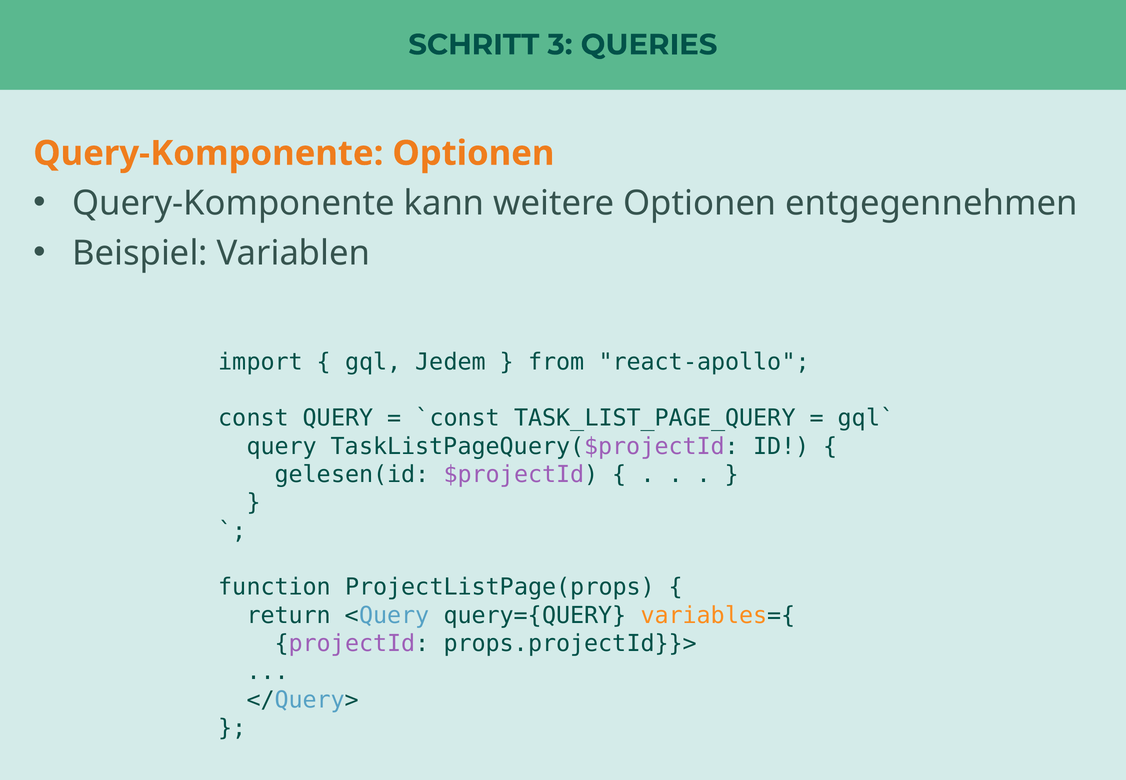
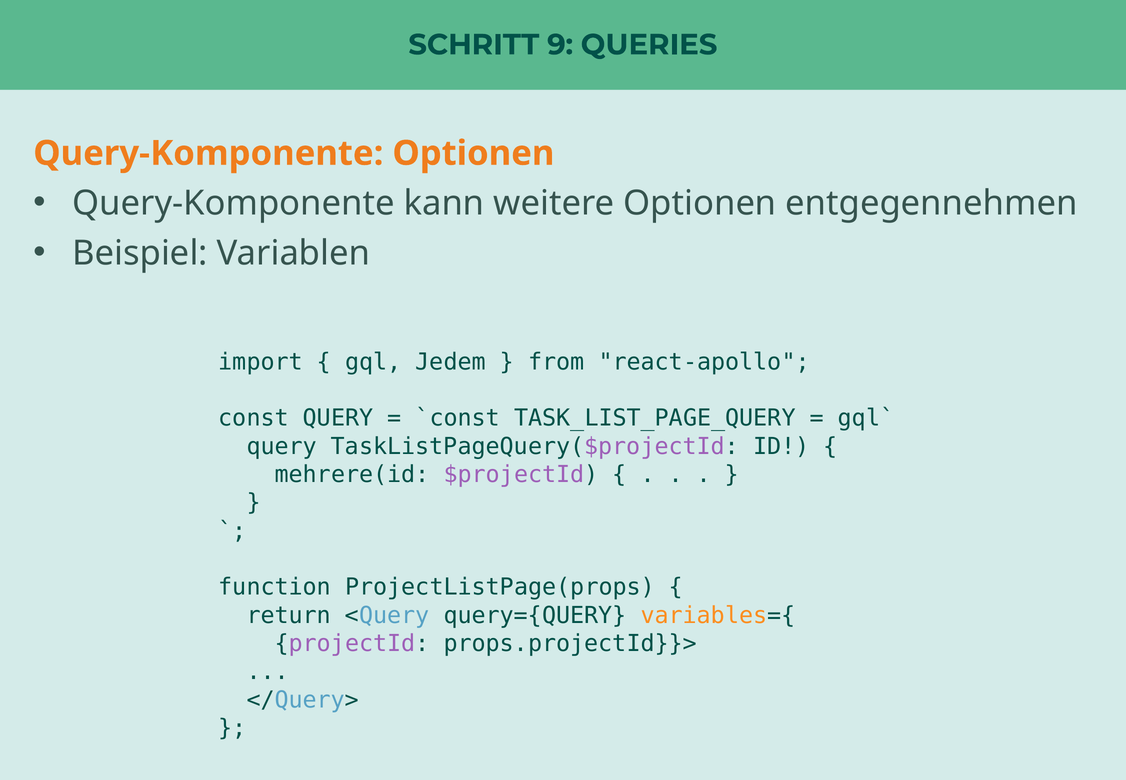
3: 3 -> 9
gelesen(id: gelesen(id -> mehrere(id
